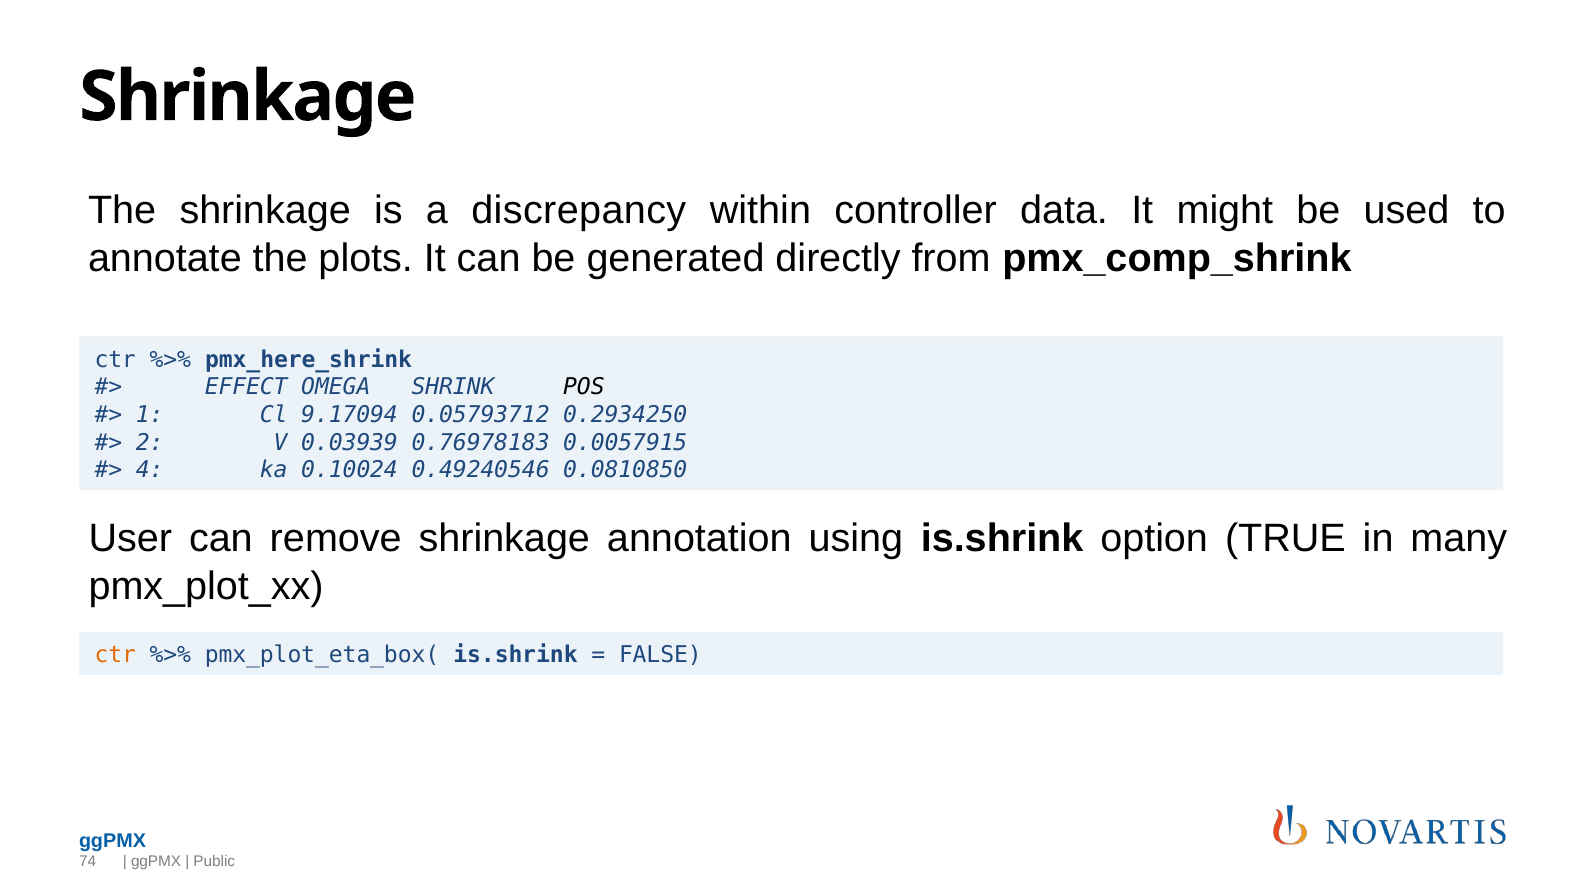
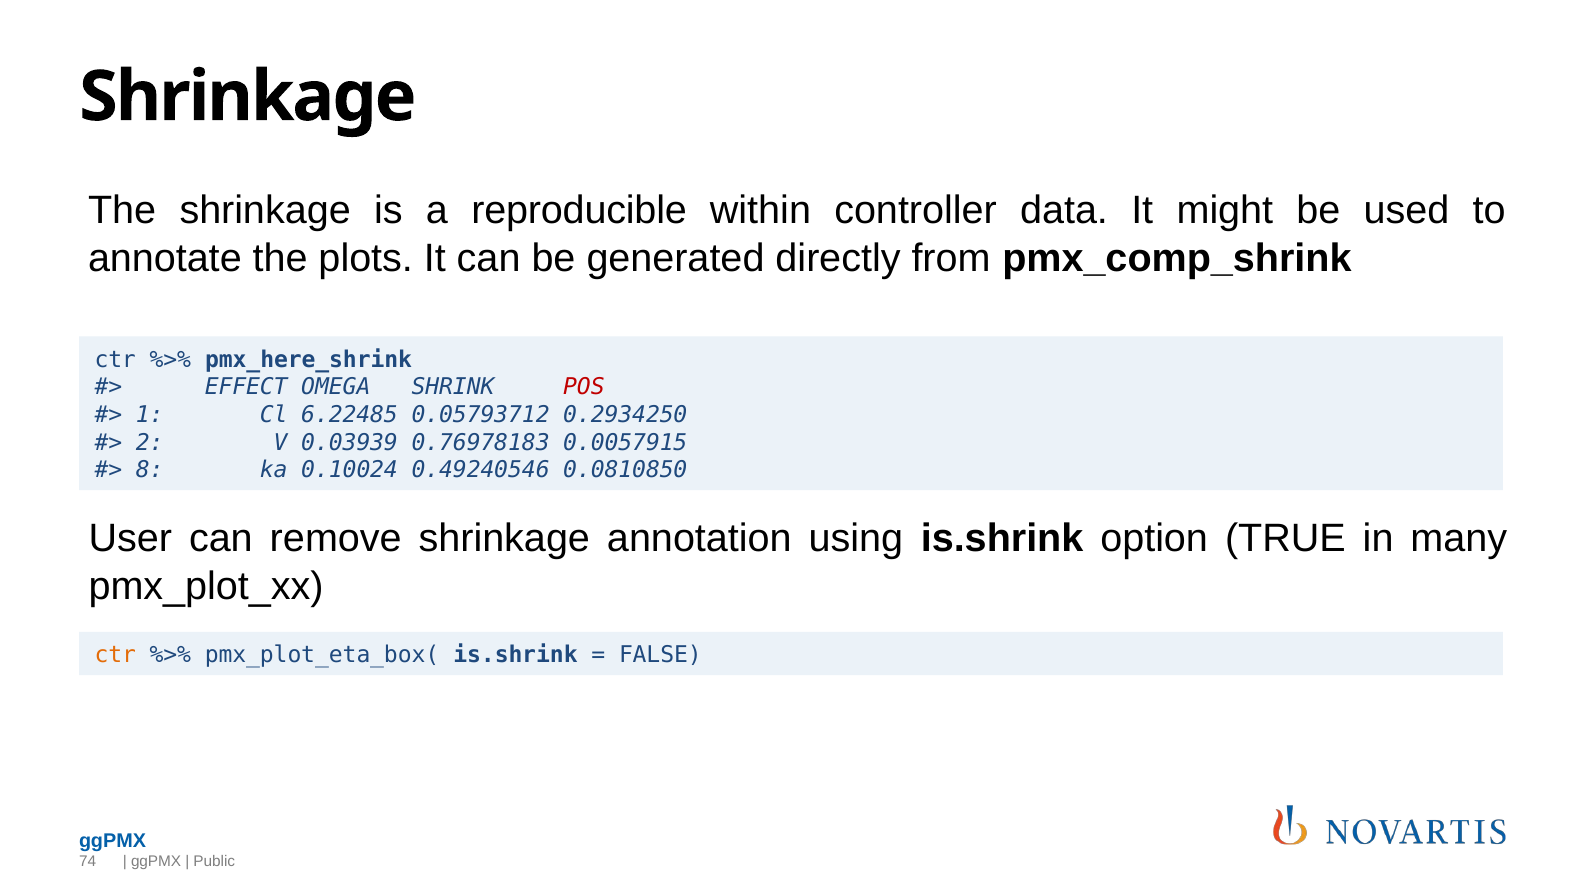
discrepancy: discrepancy -> reproducible
POS colour: black -> red
9.17094: 9.17094 -> 6.22485
4: 4 -> 8
